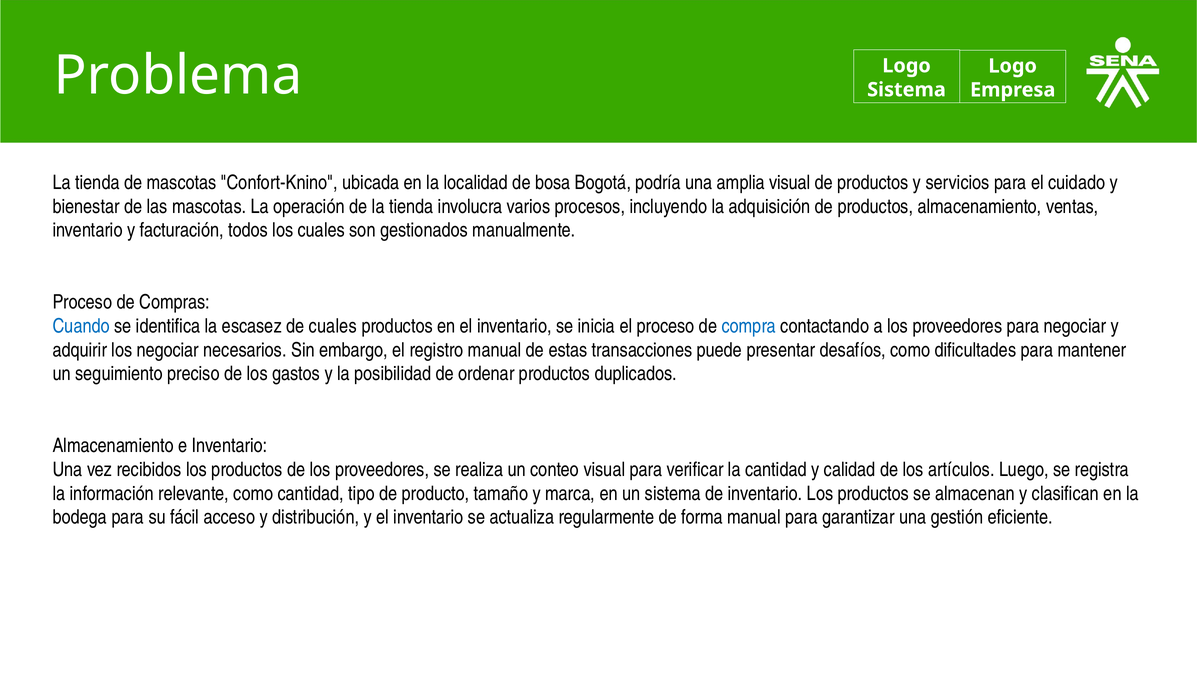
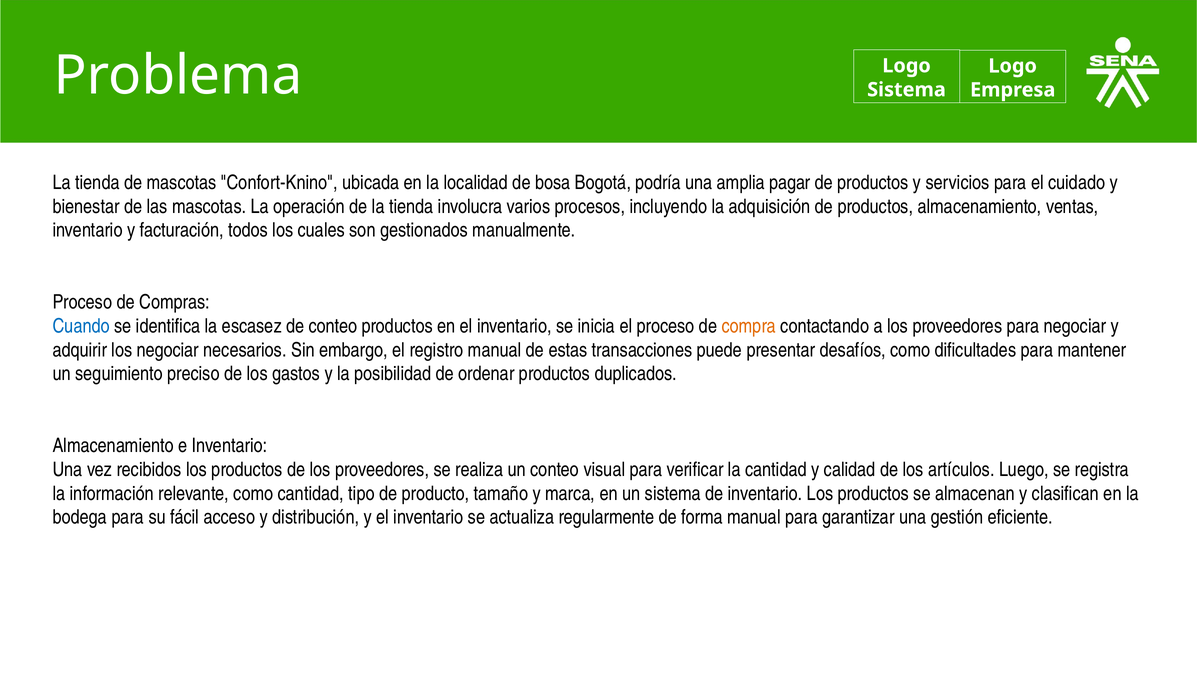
amplia visual: visual -> pagar
de cuales: cuales -> conteo
compra colour: blue -> orange
